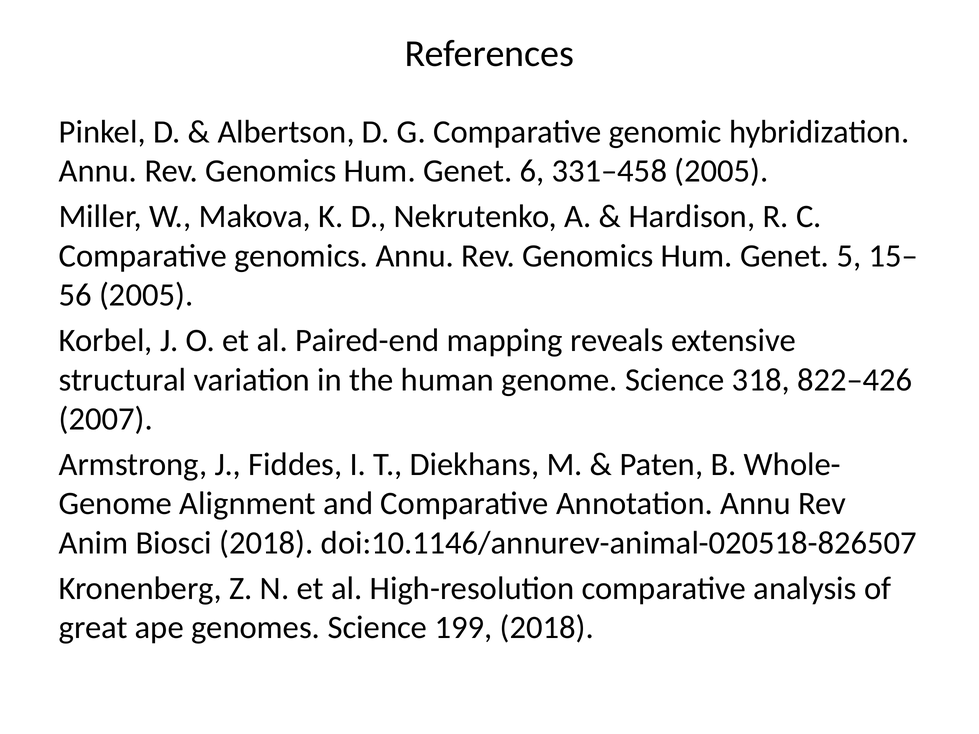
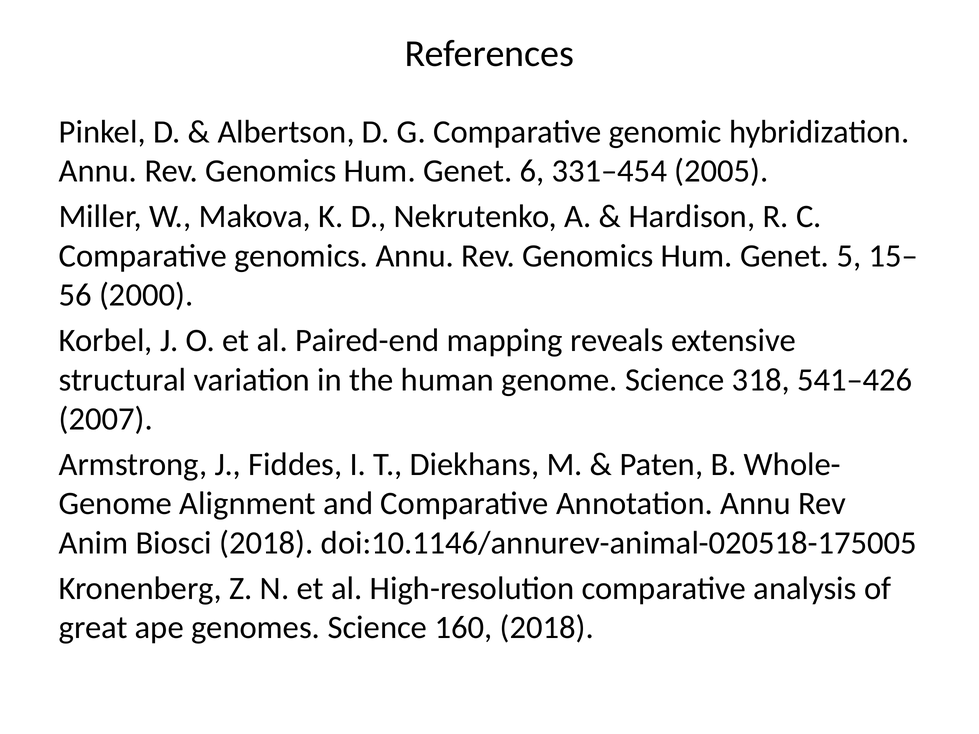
331–458: 331–458 -> 331–454
2005 at (146, 295): 2005 -> 2000
822–426: 822–426 -> 541–426
doi:10.1146/annurev-animal-020518-826507: doi:10.1146/annurev-animal-020518-826507 -> doi:10.1146/annurev-animal-020518-175005
199: 199 -> 160
